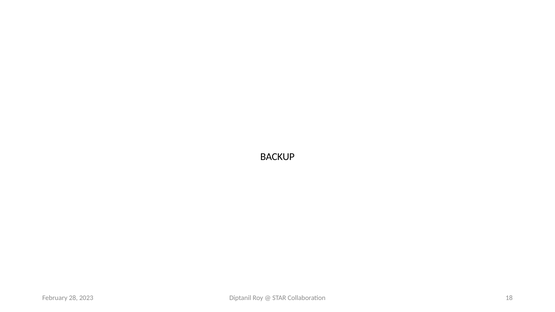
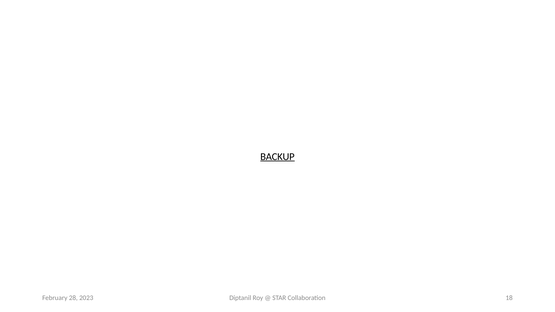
BACKUP underline: none -> present
